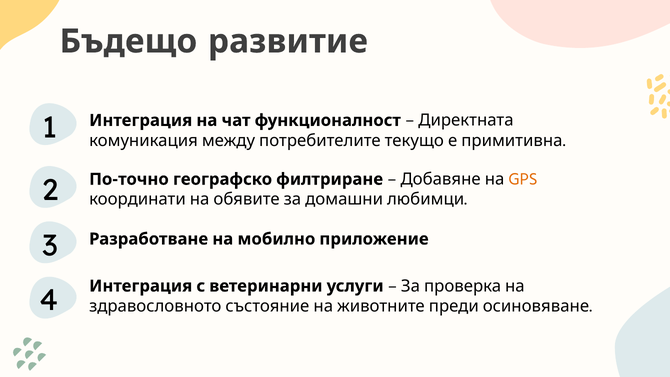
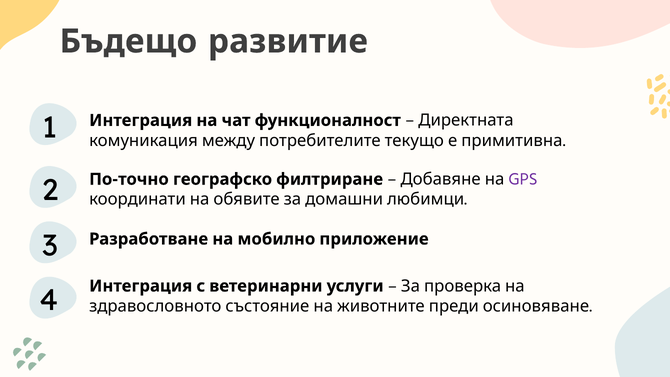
GPS colour: orange -> purple
